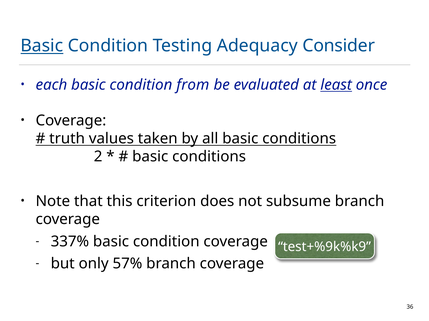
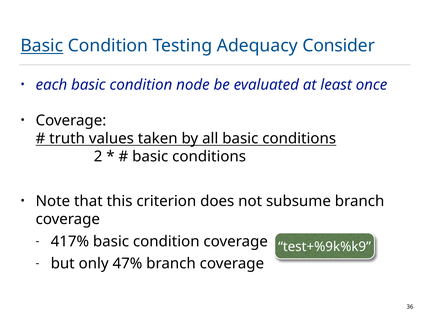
from: from -> node
least underline: present -> none
337%: 337% -> 417%
57%: 57% -> 47%
